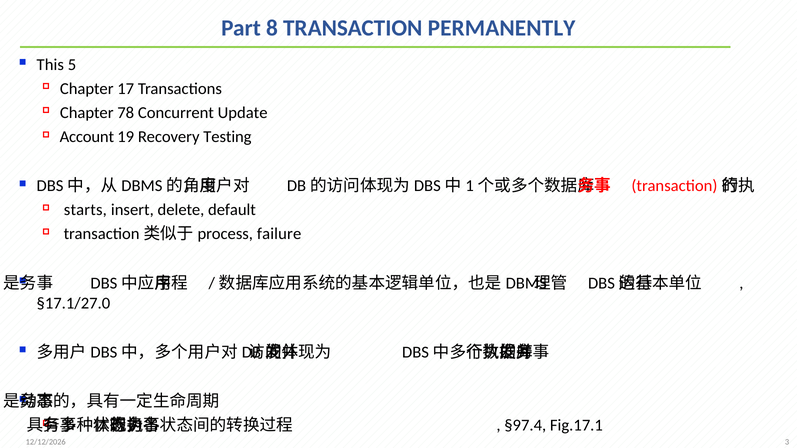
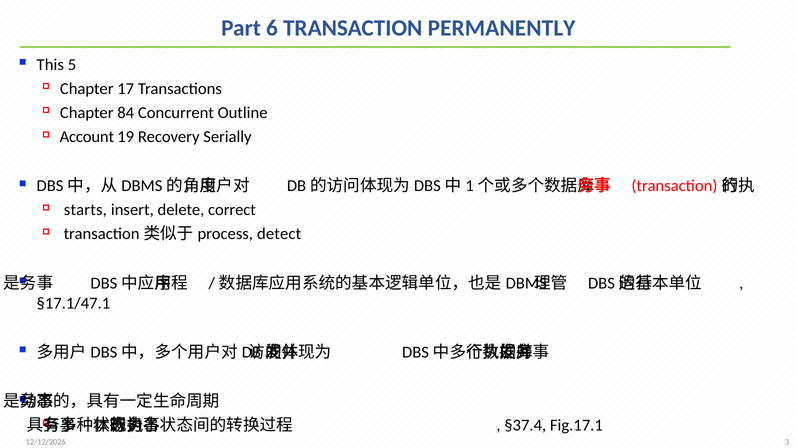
8: 8 -> 6
78: 78 -> 84
Update: Update -> Outline
Testing: Testing -> Serially
default: default -> correct
failure: failure -> detect
§17.1/27.0: §17.1/27.0 -> §17.1/47.1
§97.4: §97.4 -> §37.4
